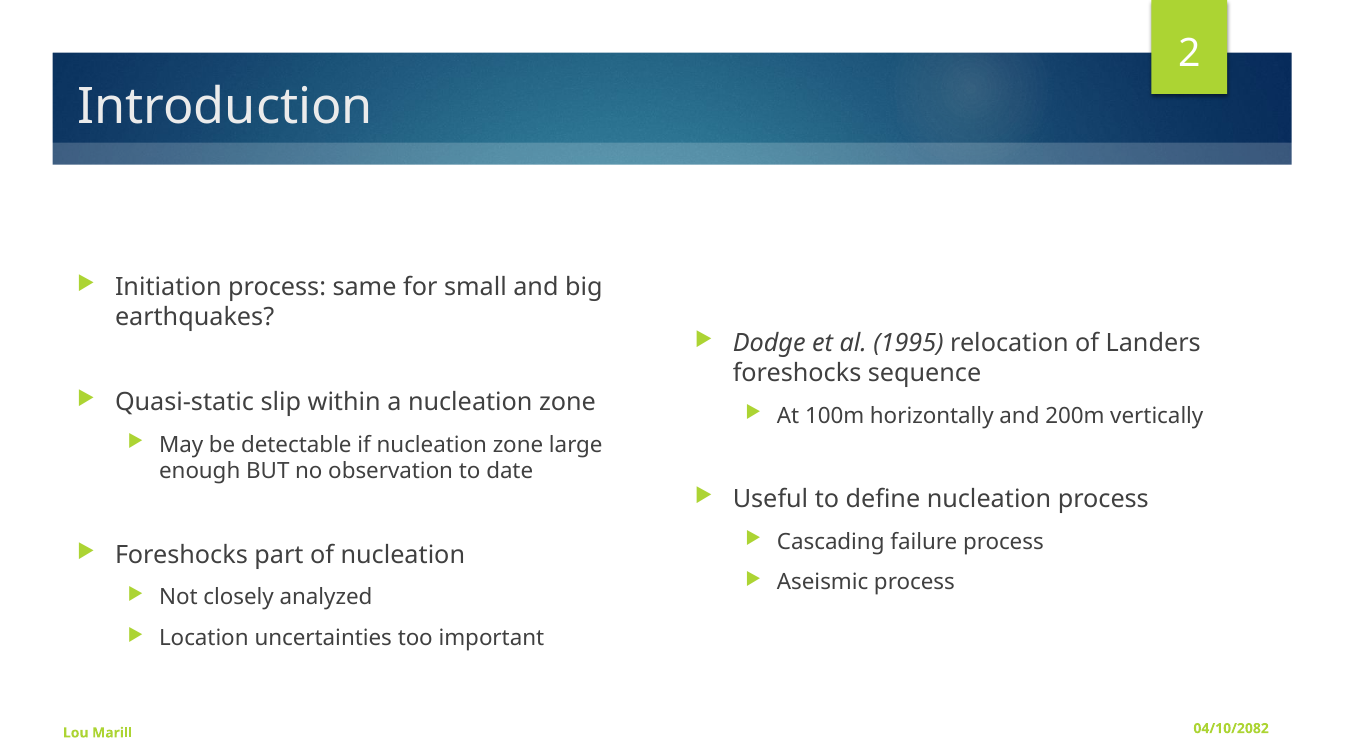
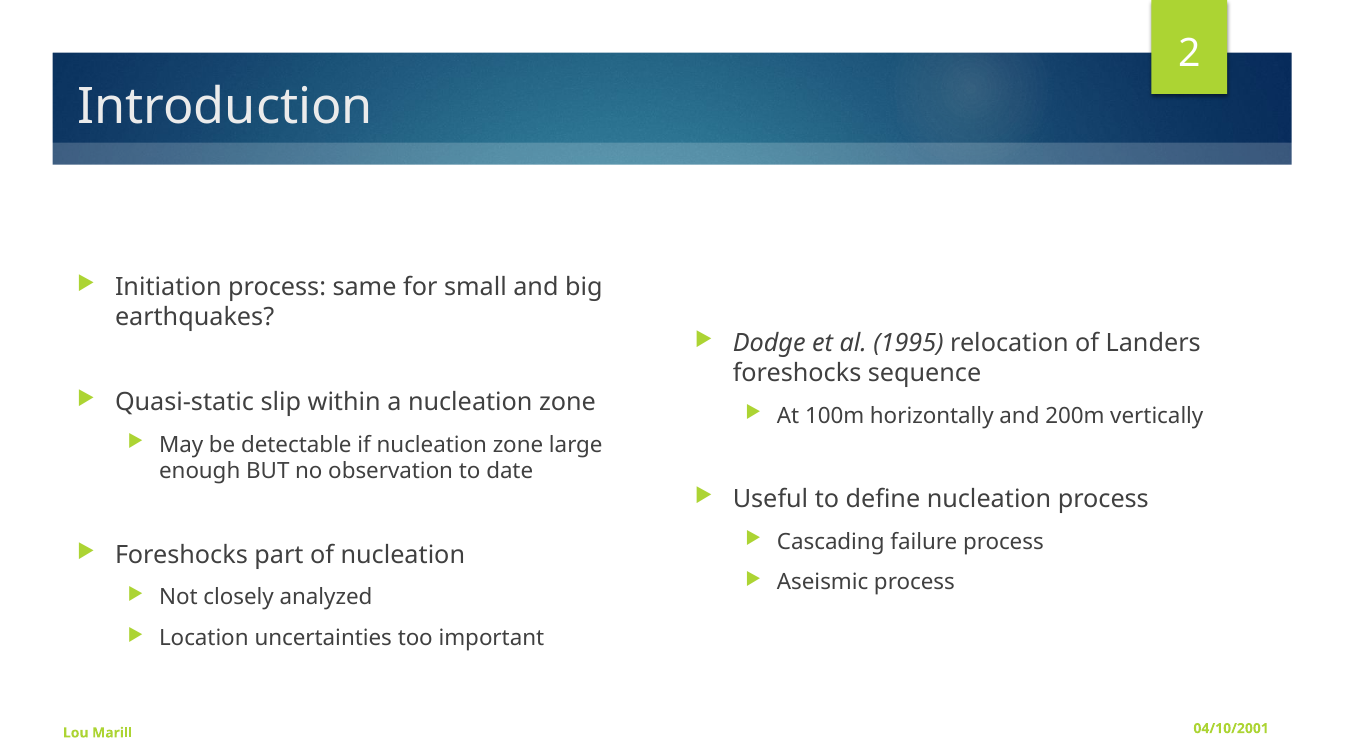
04/10/2082: 04/10/2082 -> 04/10/2001
